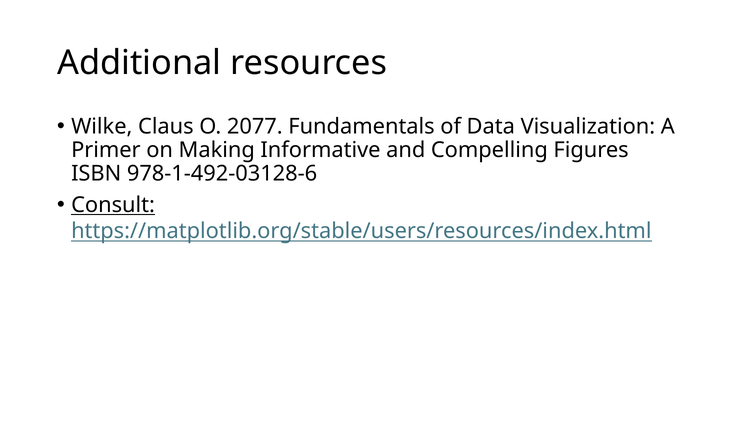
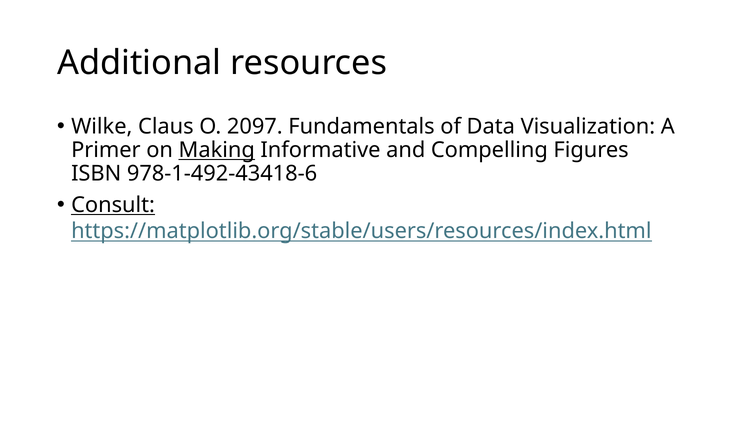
2077: 2077 -> 2097
Making underline: none -> present
978-1-492-03128-6: 978-1-492-03128-6 -> 978-1-492-43418-6
